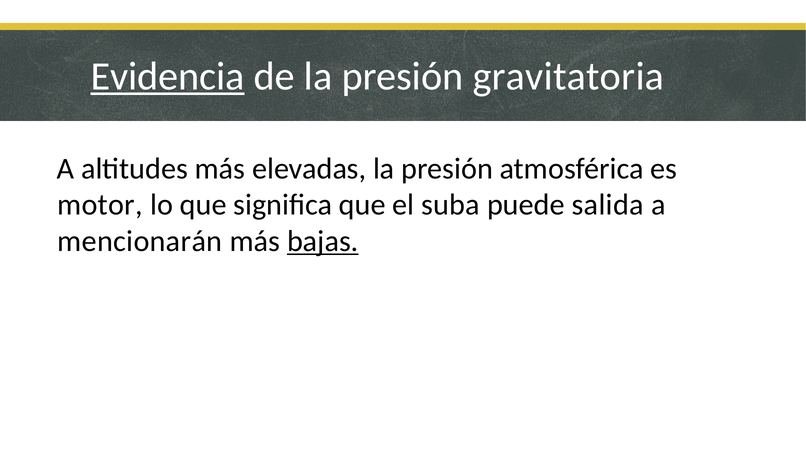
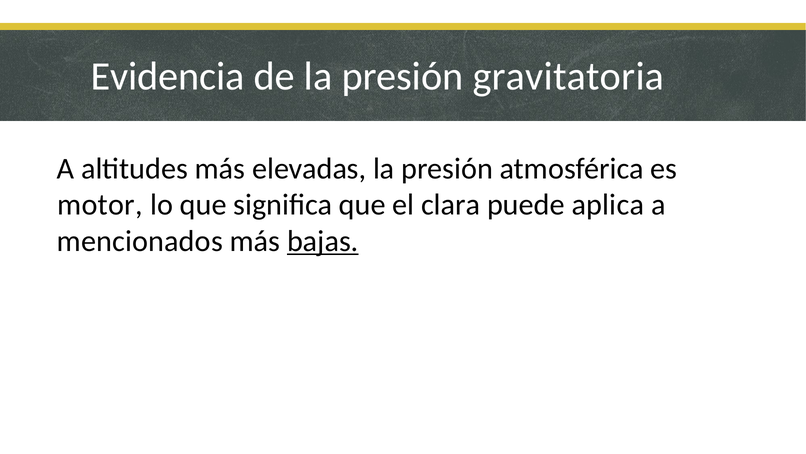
Evidencia underline: present -> none
suba: suba -> clara
salida: salida -> aplica
mencionarán: mencionarán -> mencionados
